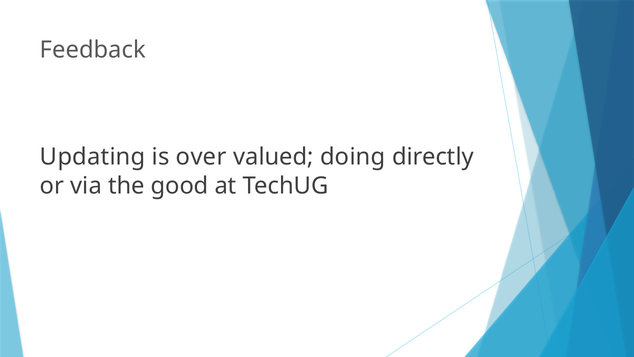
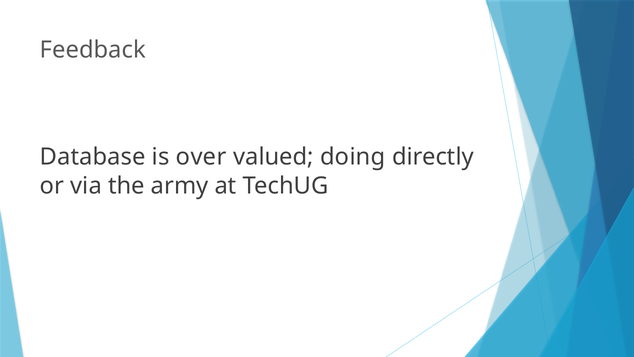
Updating: Updating -> Database
good: good -> army
